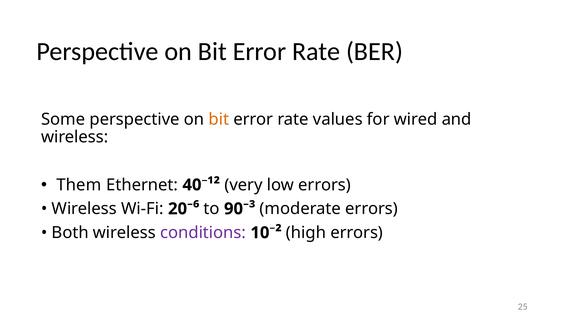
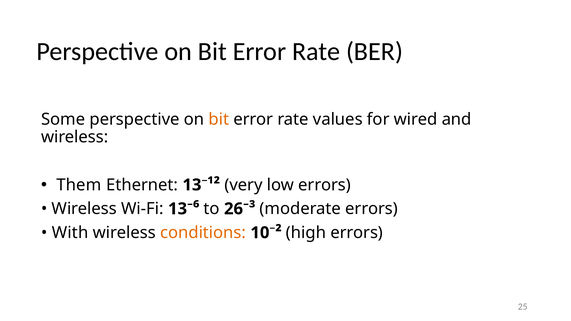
40⁻¹²: 40⁻¹² -> 13⁻¹²
20⁻⁶: 20⁻⁶ -> 13⁻⁶
90⁻³: 90⁻³ -> 26⁻³
Both: Both -> With
conditions colour: purple -> orange
